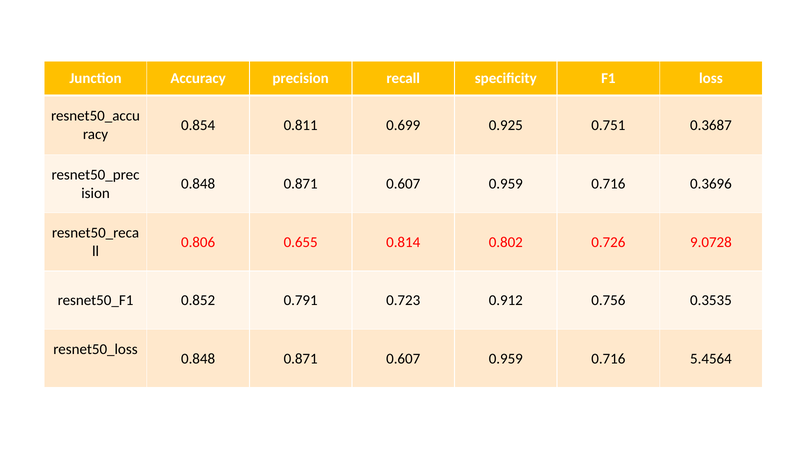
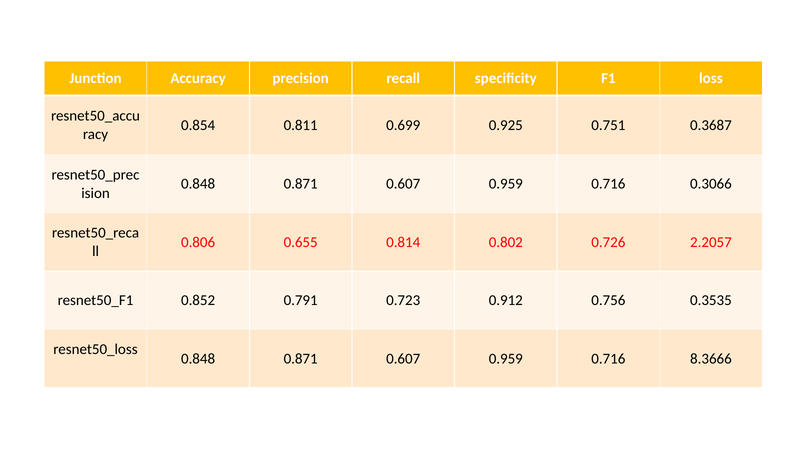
0.3696: 0.3696 -> 0.3066
9.0728: 9.0728 -> 2.2057
5.4564: 5.4564 -> 8.3666
